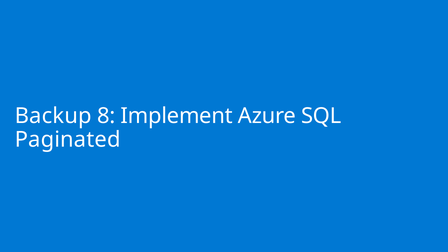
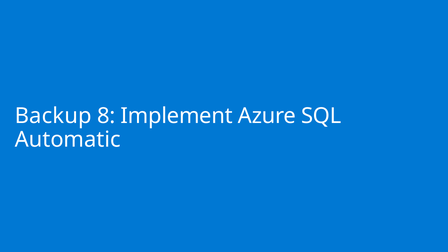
Paginated: Paginated -> Automatic
